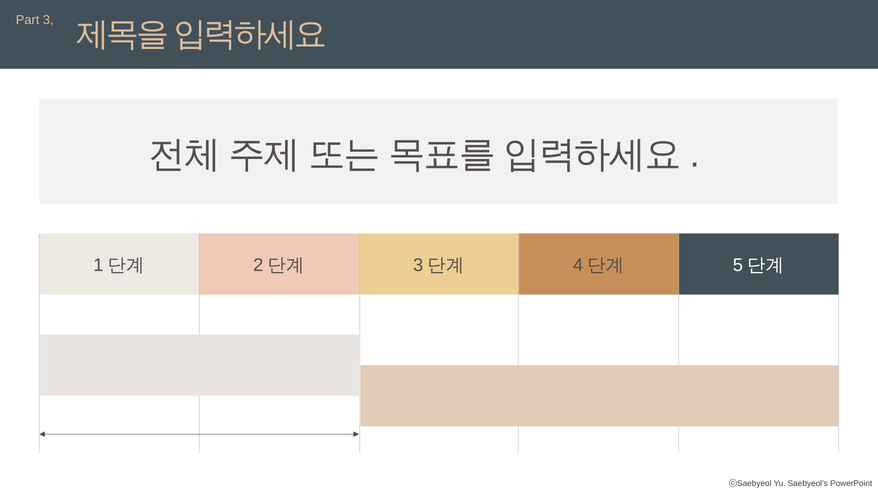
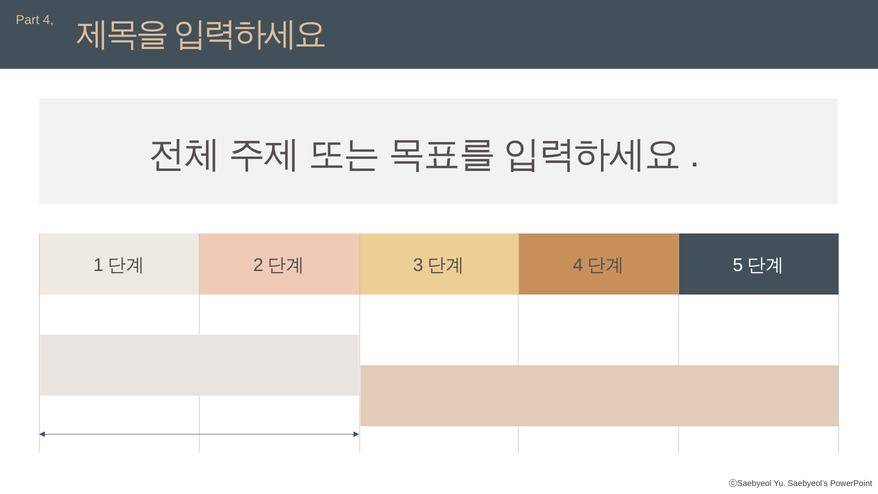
3: 3 -> 4
